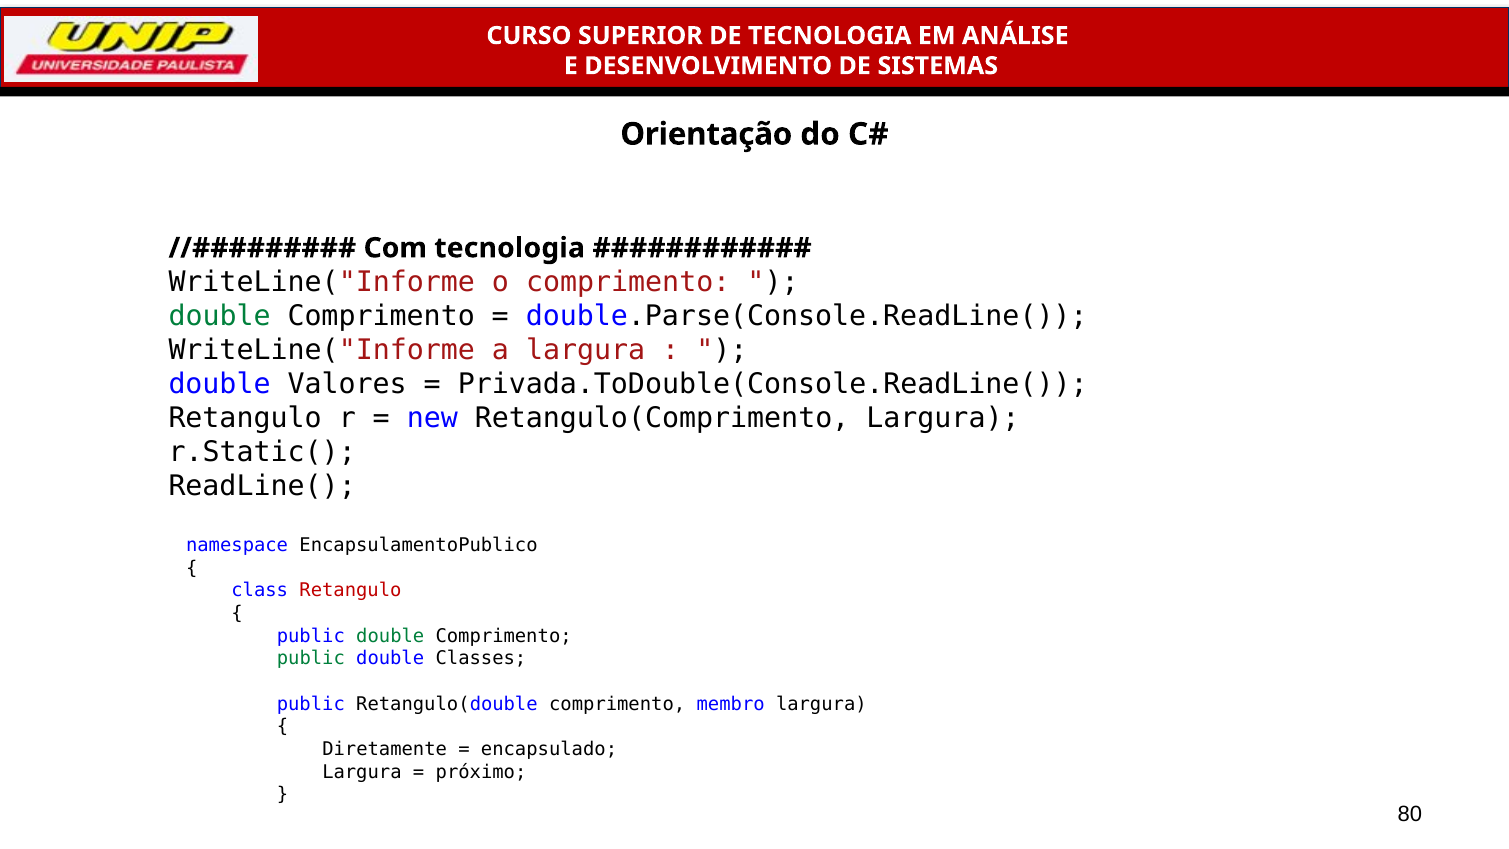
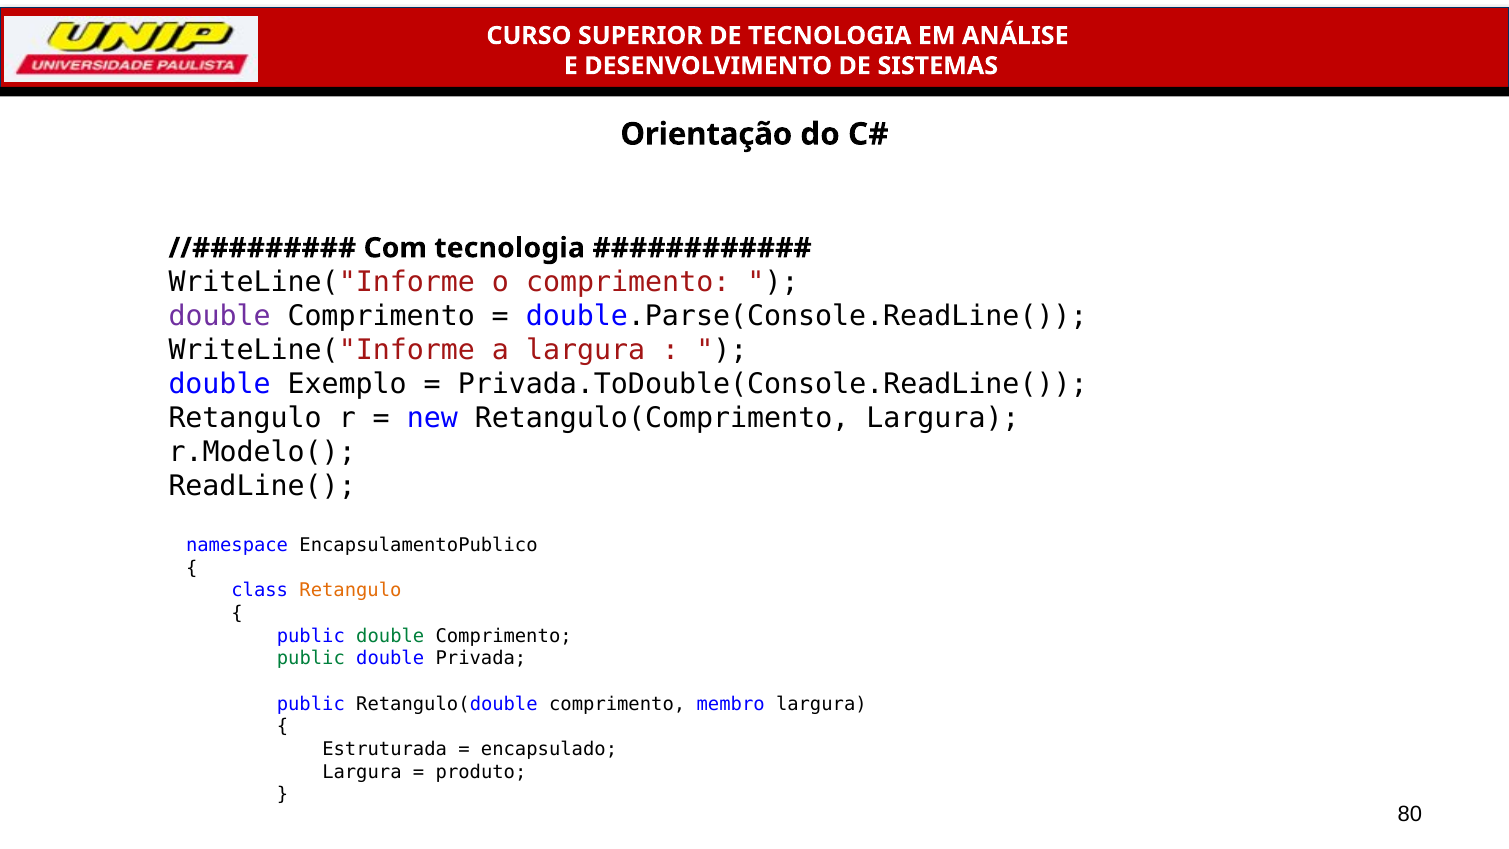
double at (220, 316) colour: green -> purple
Valores: Valores -> Exemplo
r.Static(: r.Static( -> r.Modelo(
Retangulo at (350, 591) colour: red -> orange
Classes: Classes -> Privada
Diretamente: Diretamente -> Estruturada
próximo: próximo -> produto
